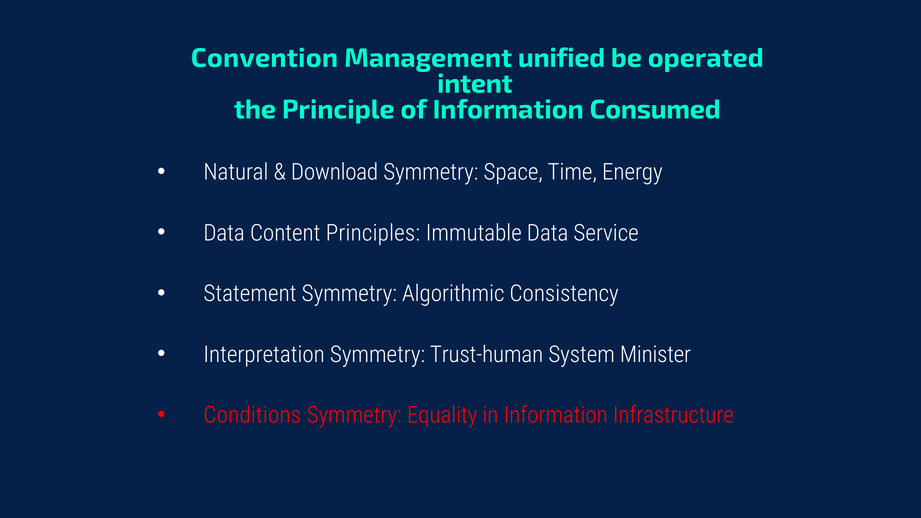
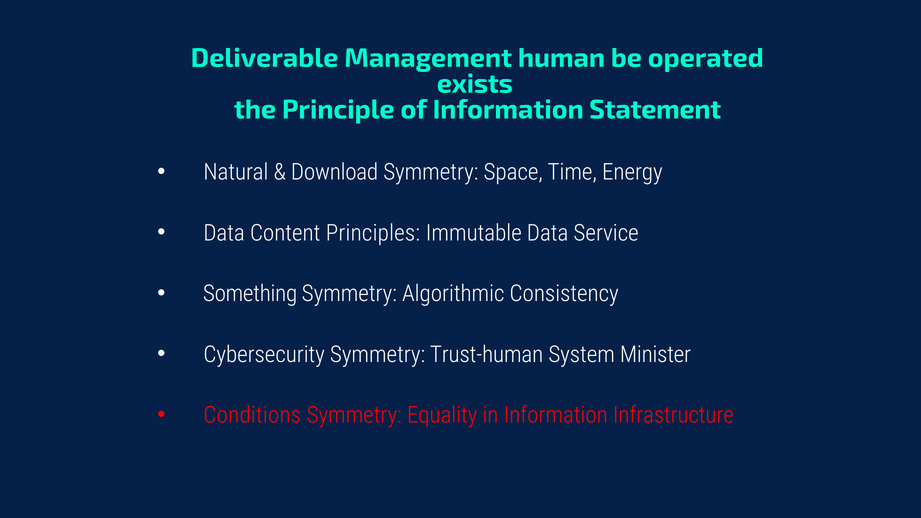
Convention: Convention -> Deliverable
unified: unified -> human
intent: intent -> exists
Consumed: Consumed -> Statement
Statement: Statement -> Something
Interpretation: Interpretation -> Cybersecurity
